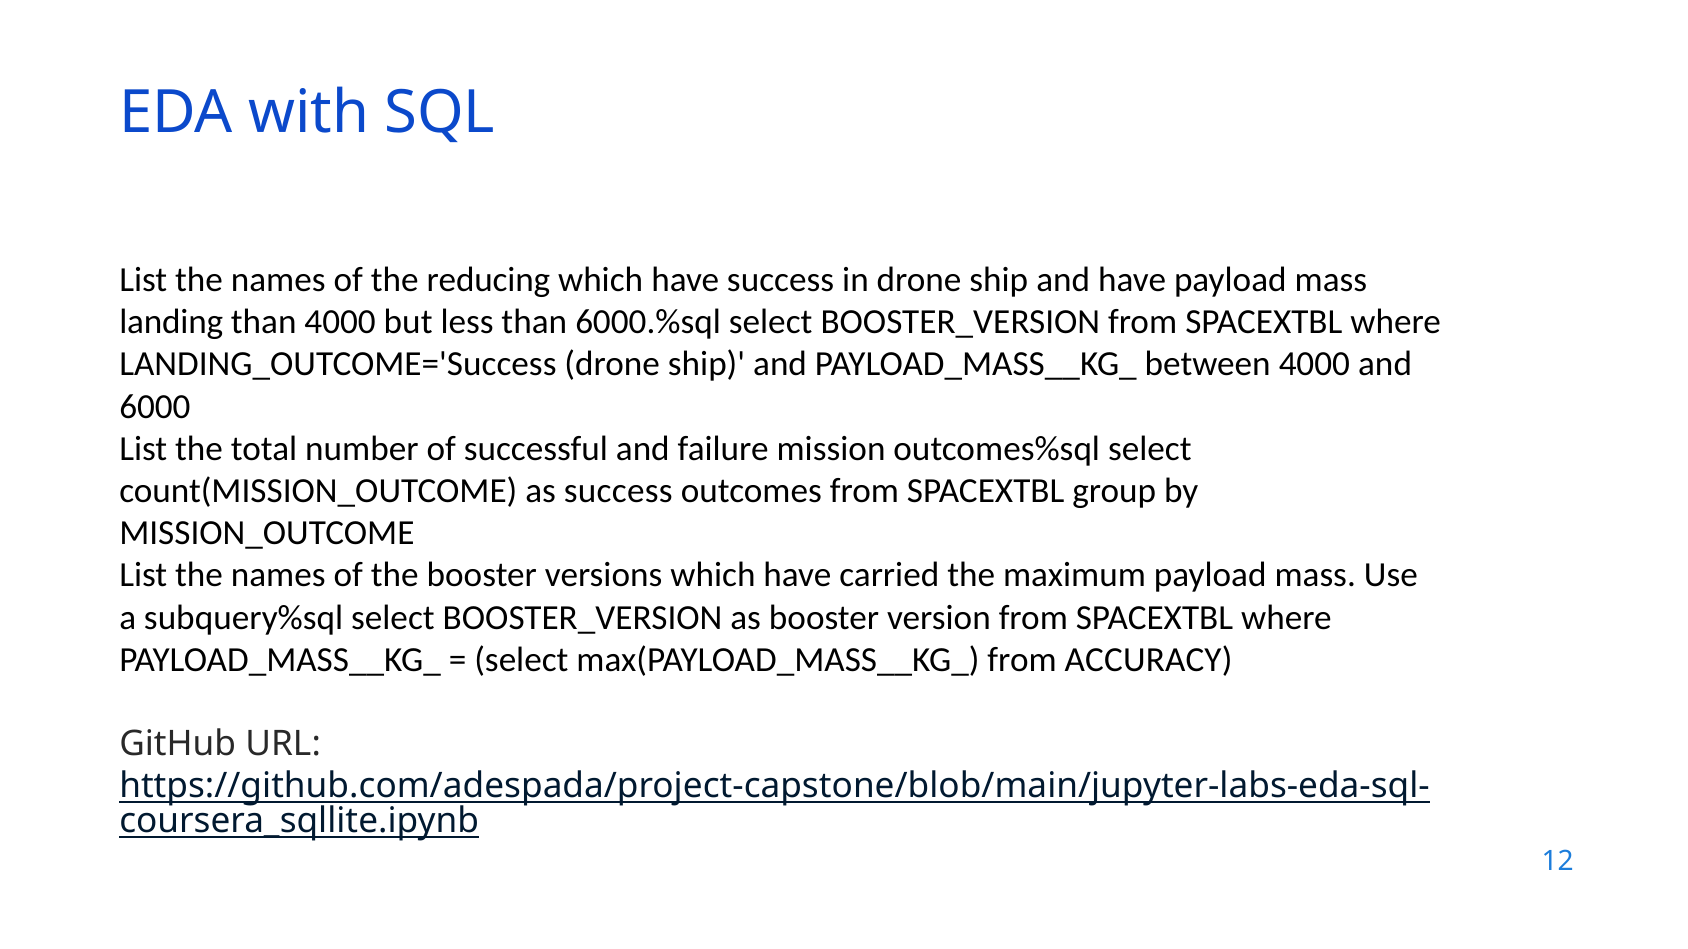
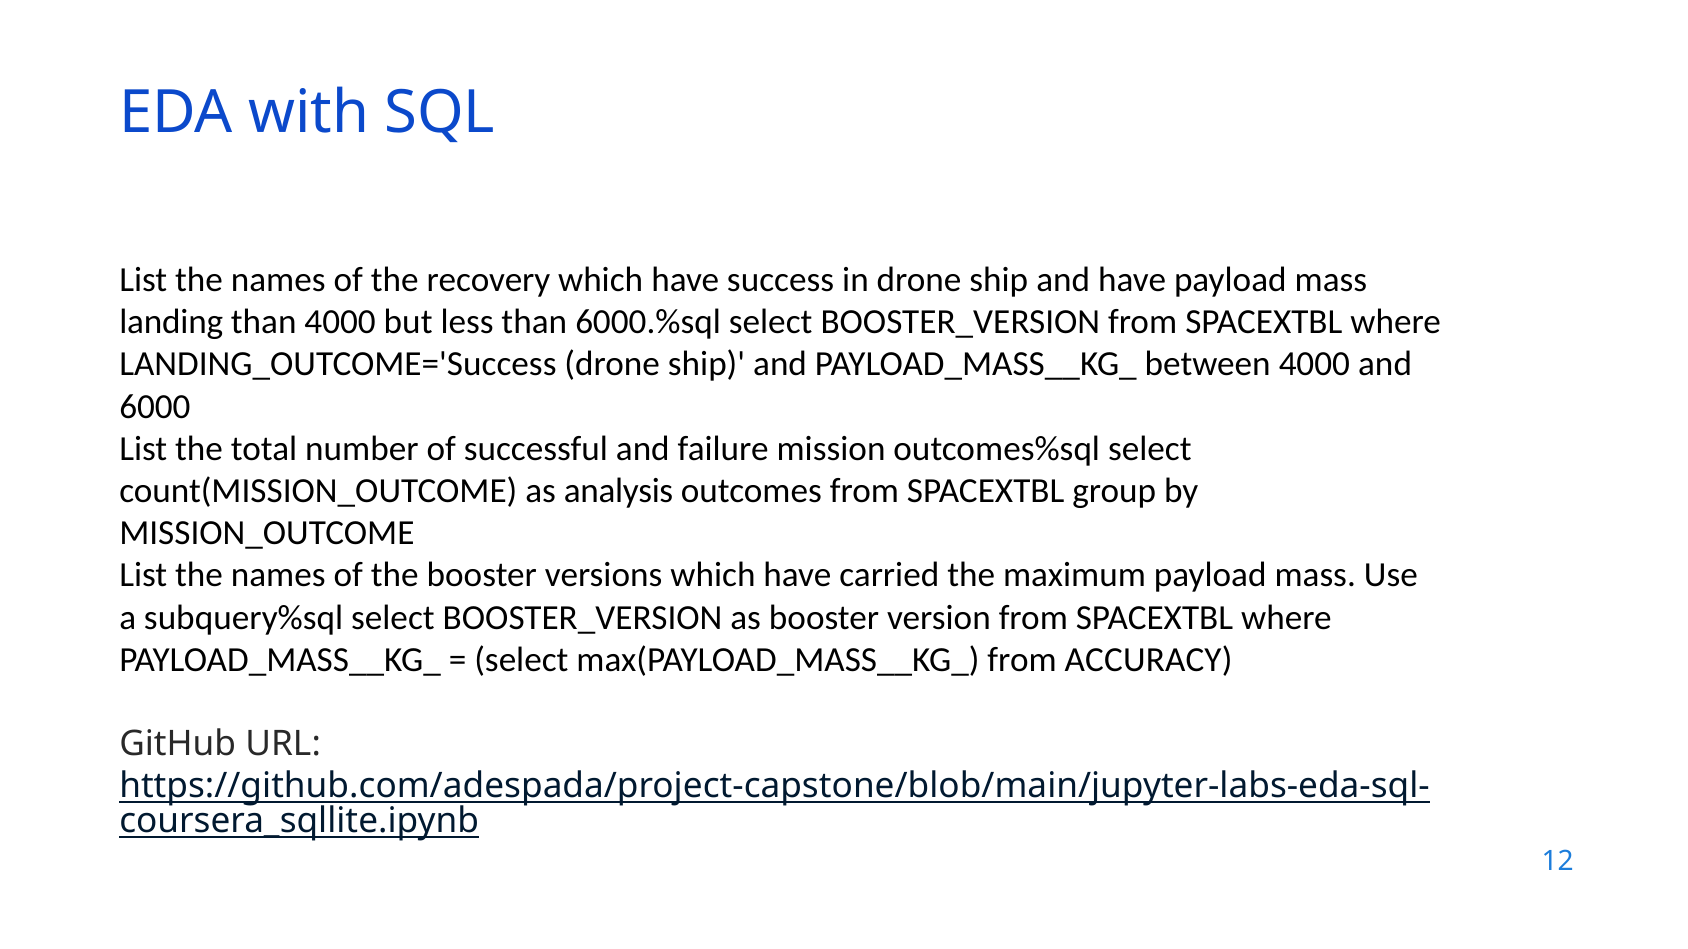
reducing: reducing -> recovery
as success: success -> analysis
